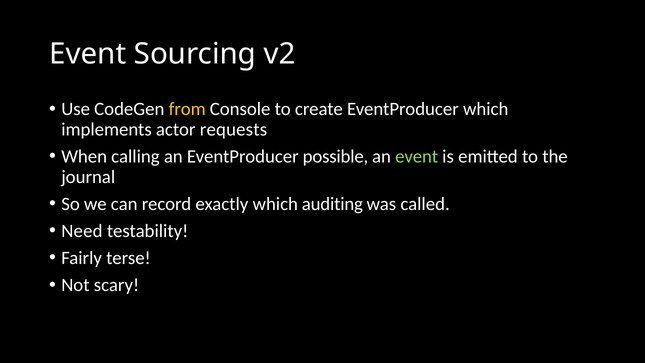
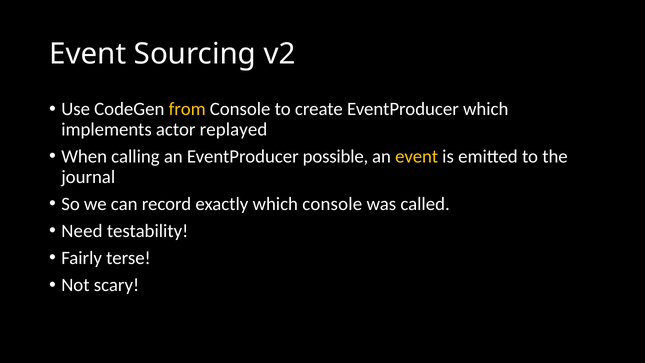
requests: requests -> replayed
event at (417, 156) colour: light green -> yellow
which auditing: auditing -> console
